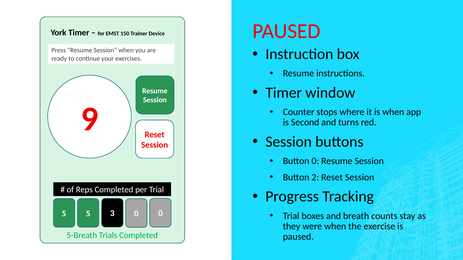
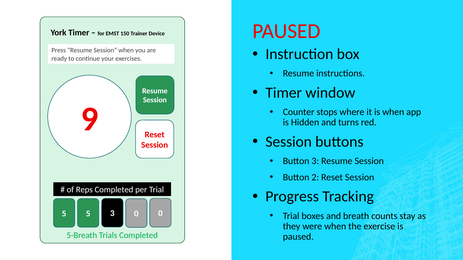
Second: Second -> Hidden
Button 0: 0 -> 3
